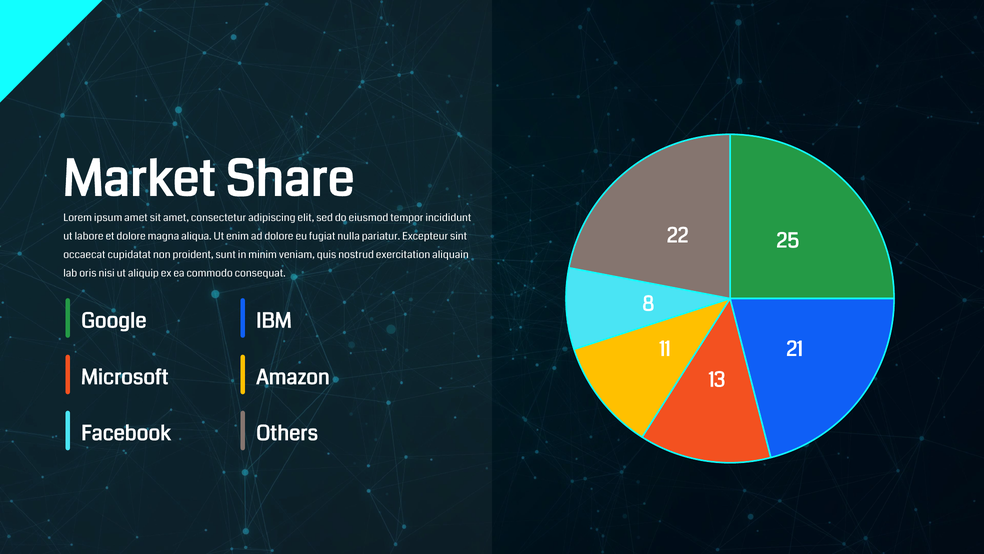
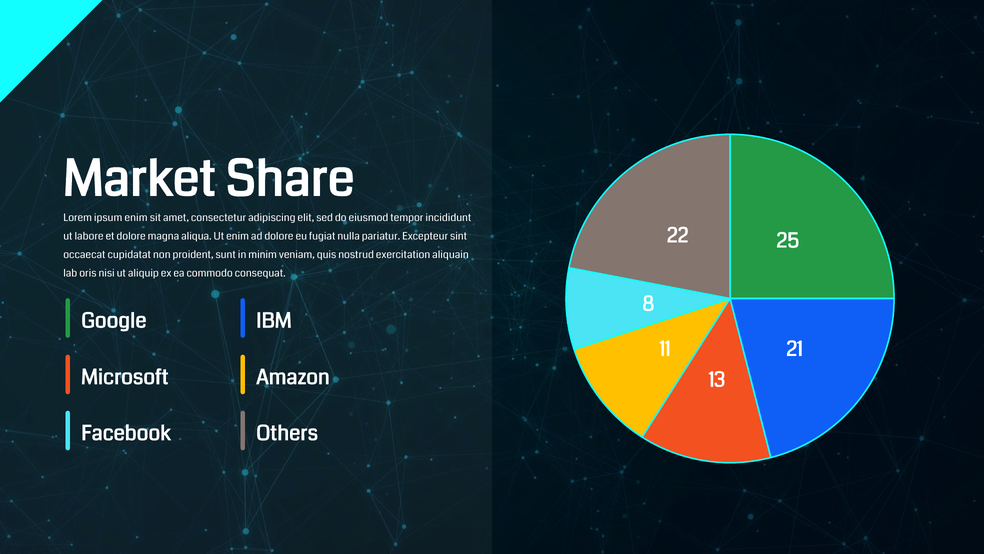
ipsum amet: amet -> enim
